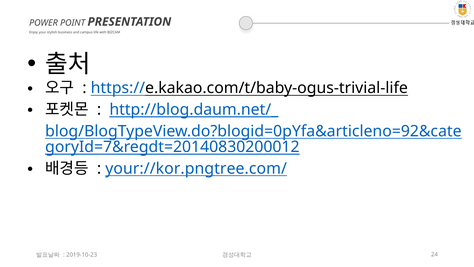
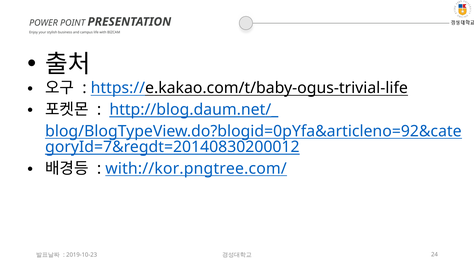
your://kor.pngtree.com/: your://kor.pngtree.com/ -> with://kor.pngtree.com/
